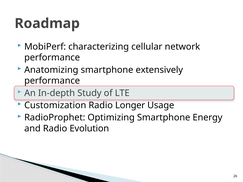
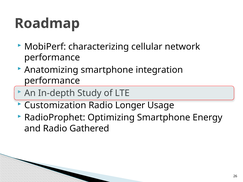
extensively: extensively -> integration
Evolution: Evolution -> Gathered
